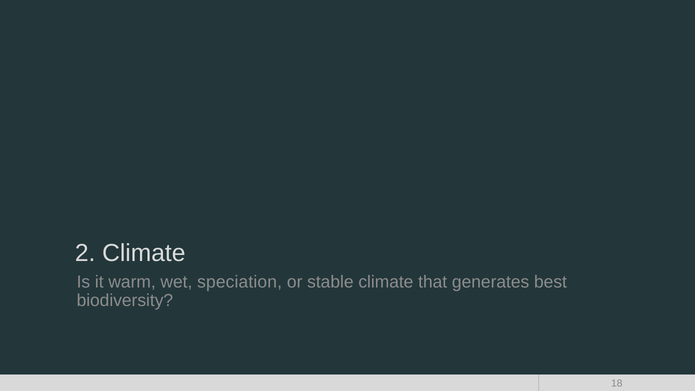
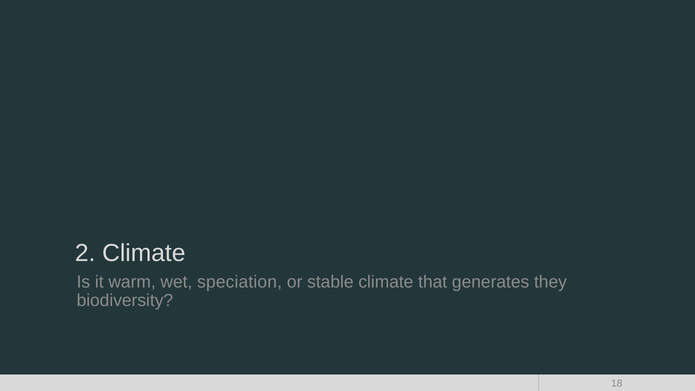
best: best -> they
